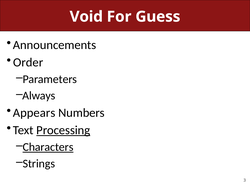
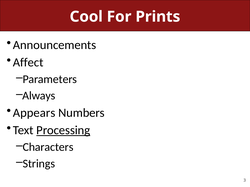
Void: Void -> Cool
Guess: Guess -> Prints
Order: Order -> Affect
Characters underline: present -> none
